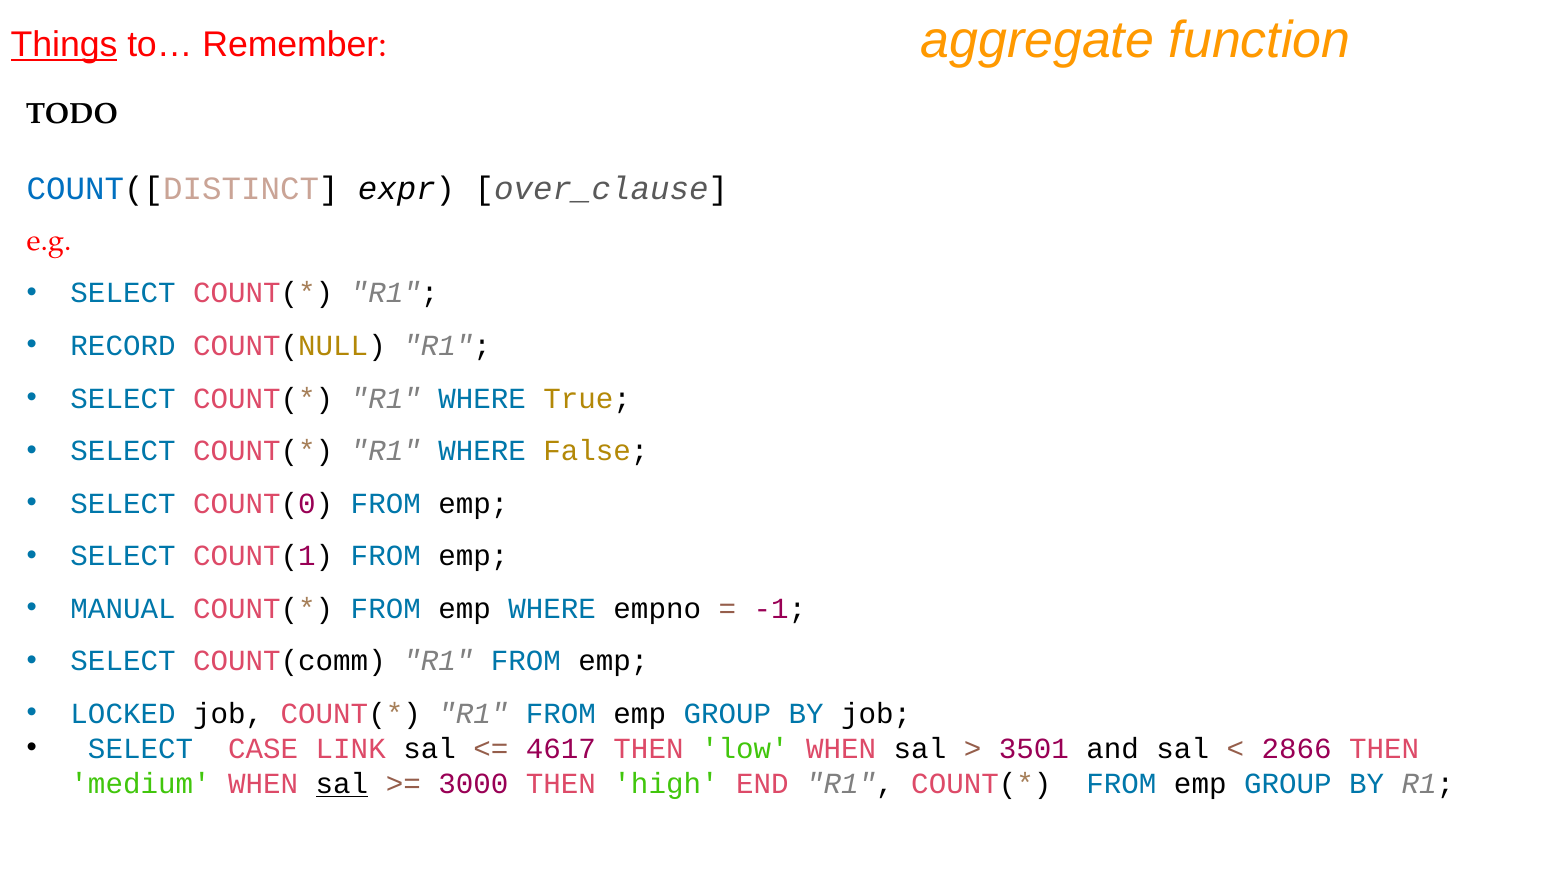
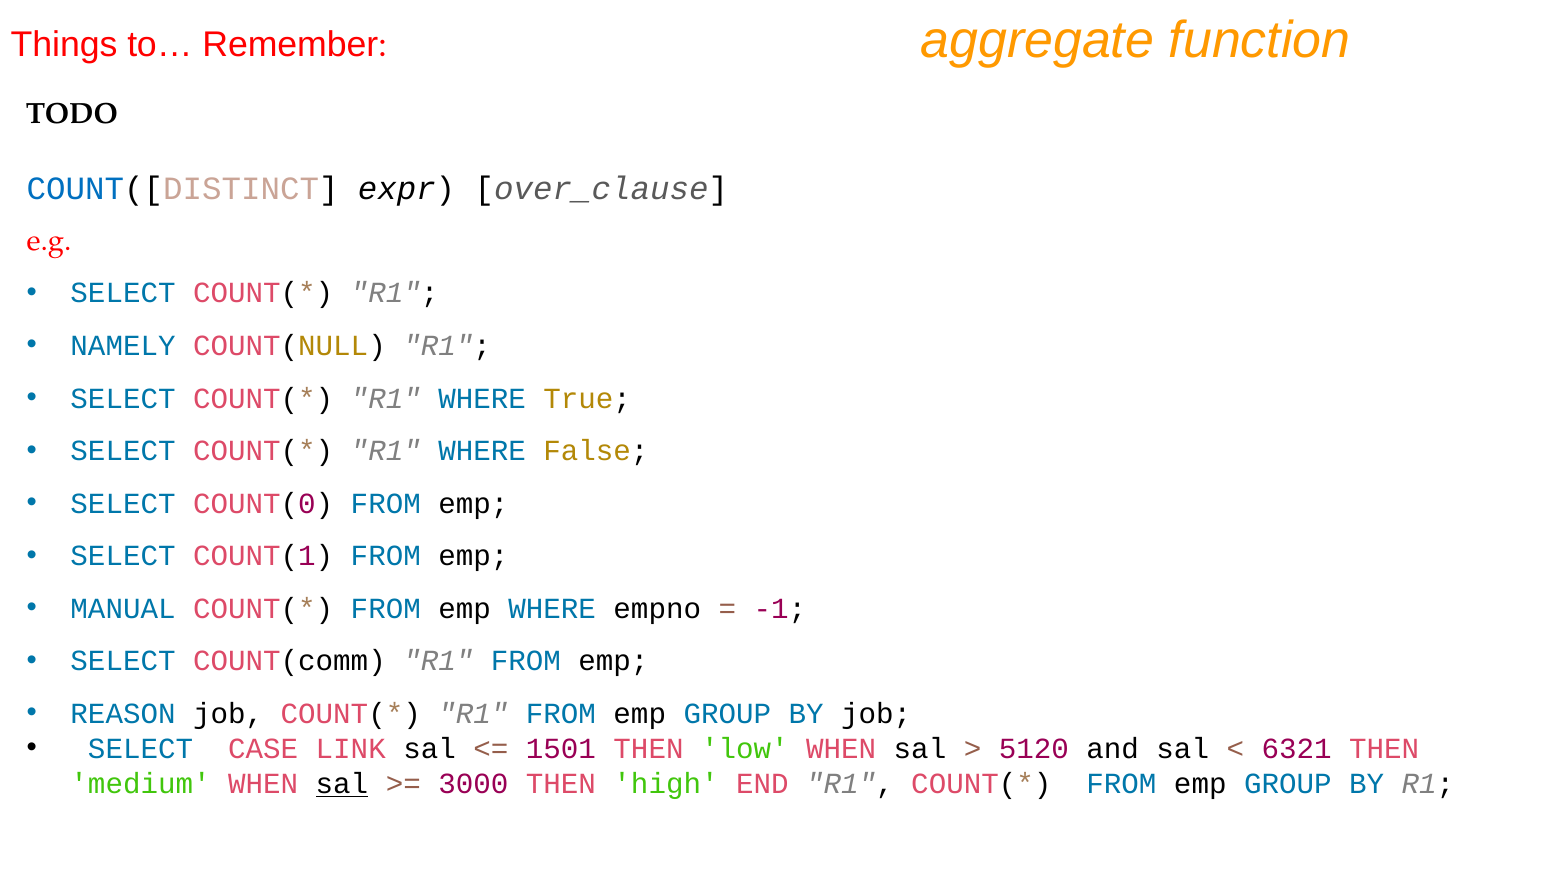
Things underline: present -> none
RECORD: RECORD -> NAMELY
LOCKED: LOCKED -> REASON
4617: 4617 -> 1501
3501: 3501 -> 5120
2866: 2866 -> 6321
